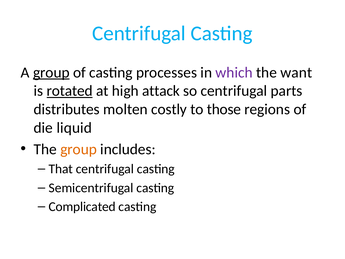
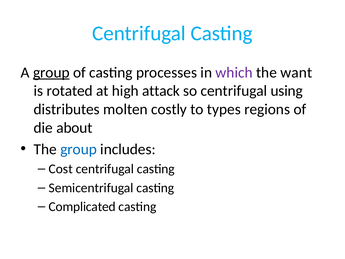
rotated underline: present -> none
parts: parts -> using
those: those -> types
liquid: liquid -> about
group at (79, 149) colour: orange -> blue
That: That -> Cost
